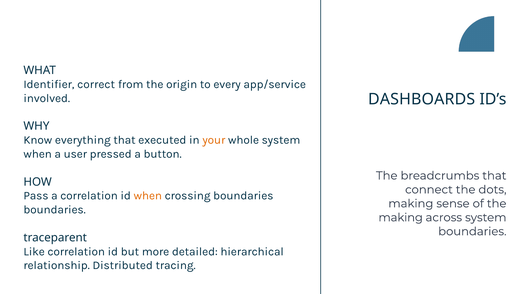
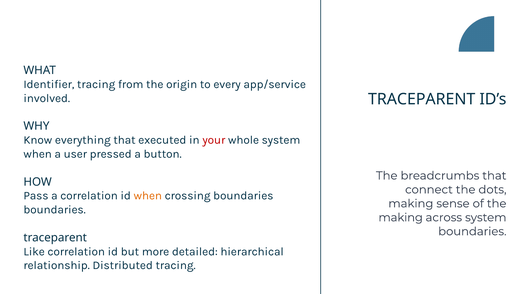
Identifier correct: correct -> tracing
DASHBOARDS at (422, 99): DASHBOARDS -> TRACEPARENT
your colour: orange -> red
